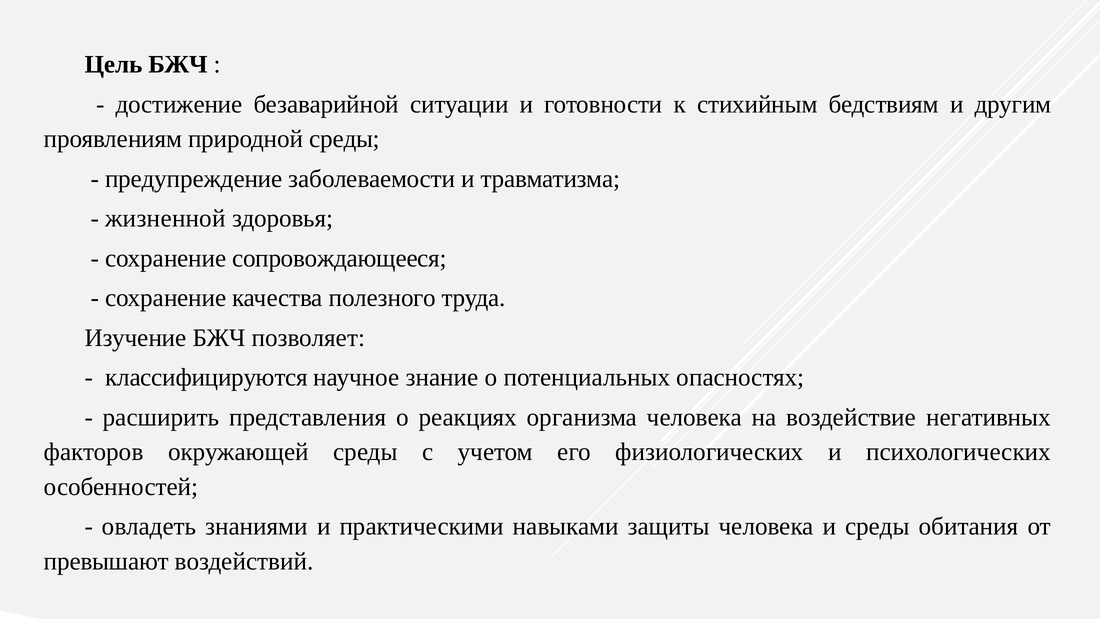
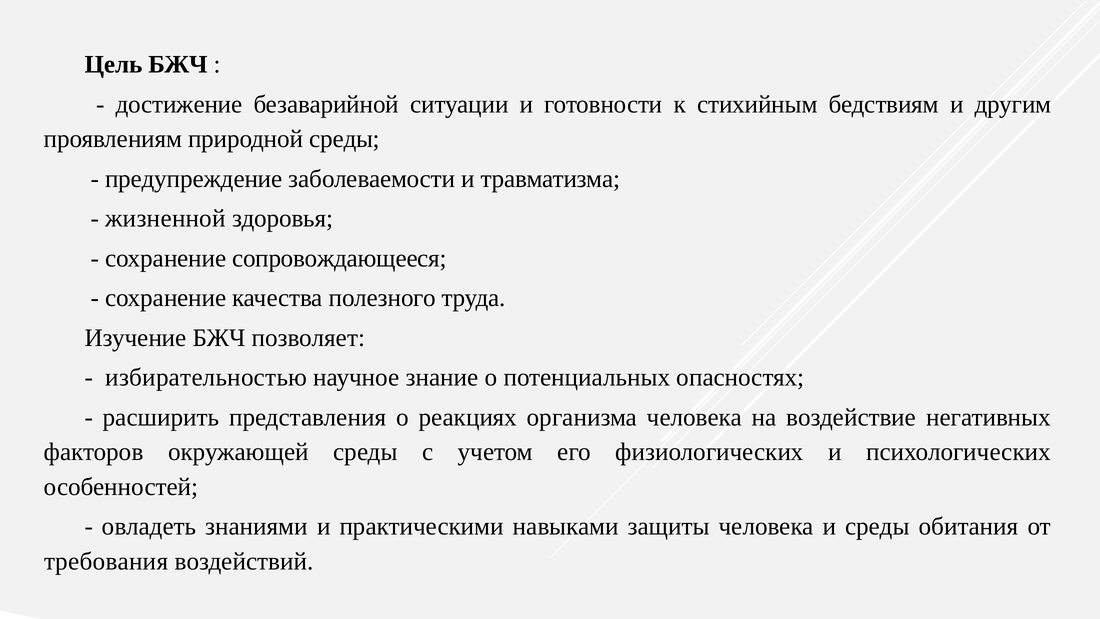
классифицируются: классифицируются -> избирательностью
превышают: превышают -> требования
